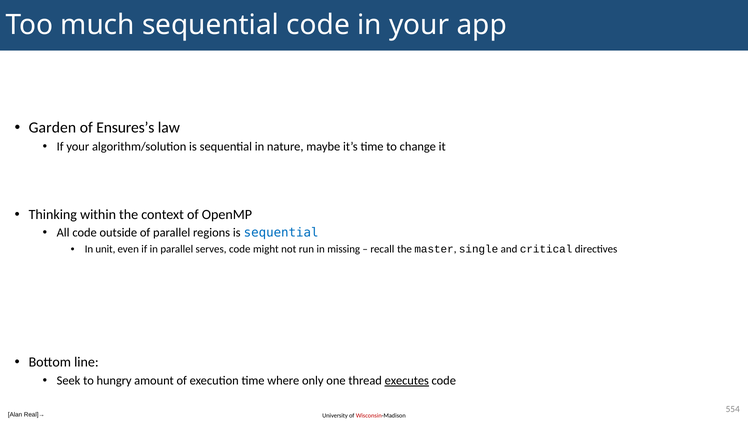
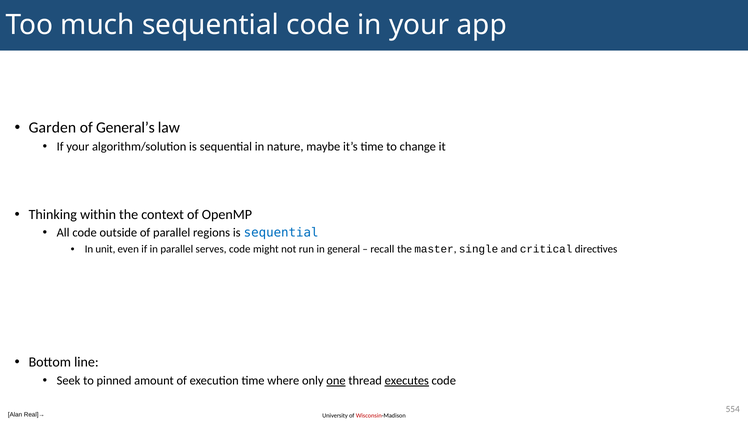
Ensures’s: Ensures’s -> General’s
missing: missing -> general
hungry: hungry -> pinned
one underline: none -> present
